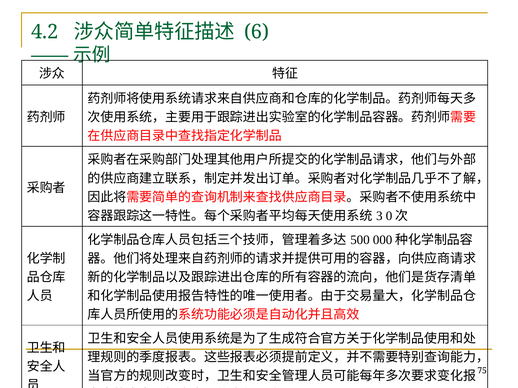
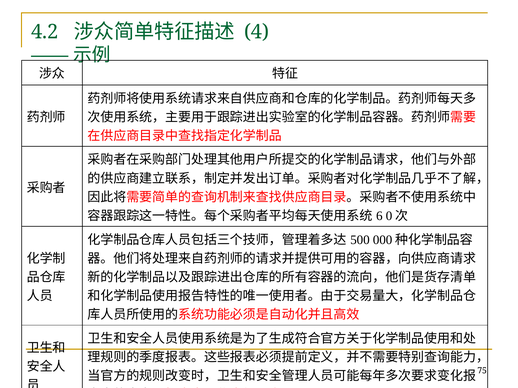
6: 6 -> 4
3: 3 -> 6
